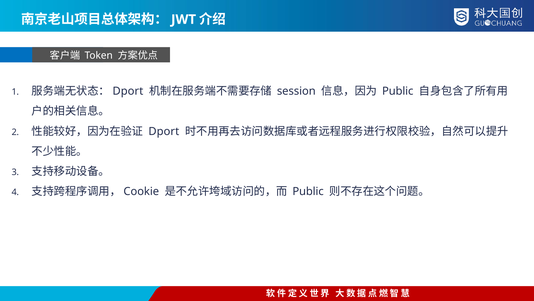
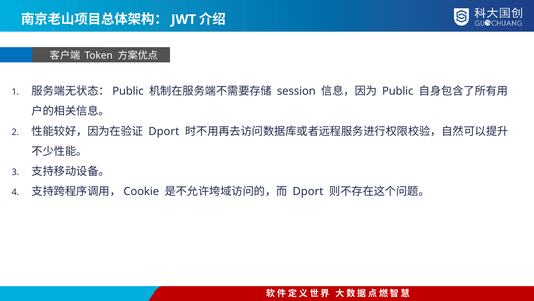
Dport at (128, 91): Dport -> Public
Public at (308, 191): Public -> Dport
